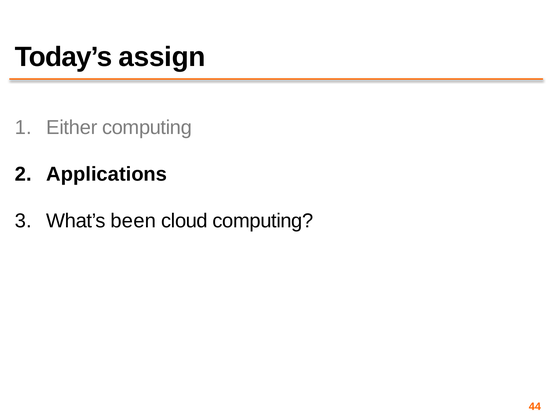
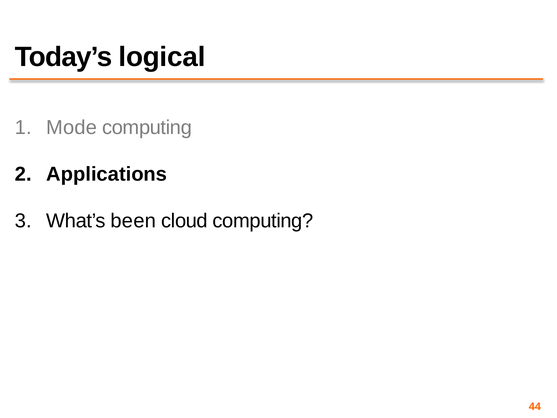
assign: assign -> logical
Either: Either -> Mode
